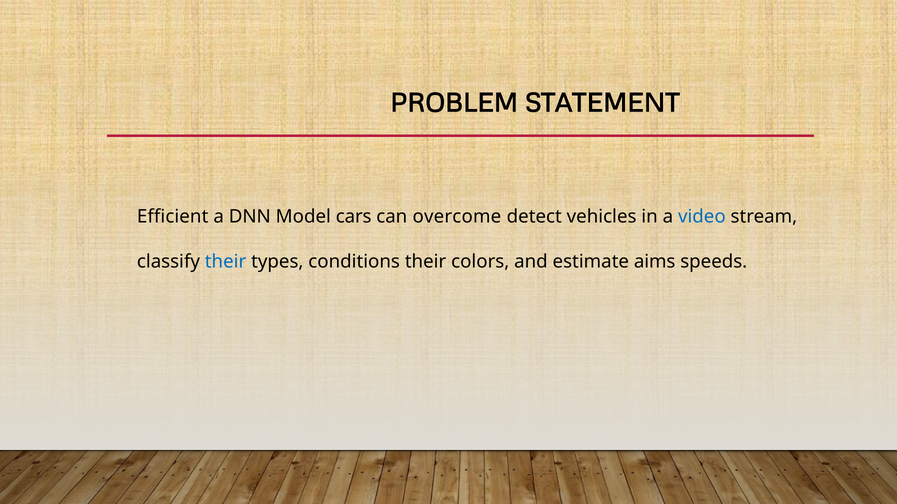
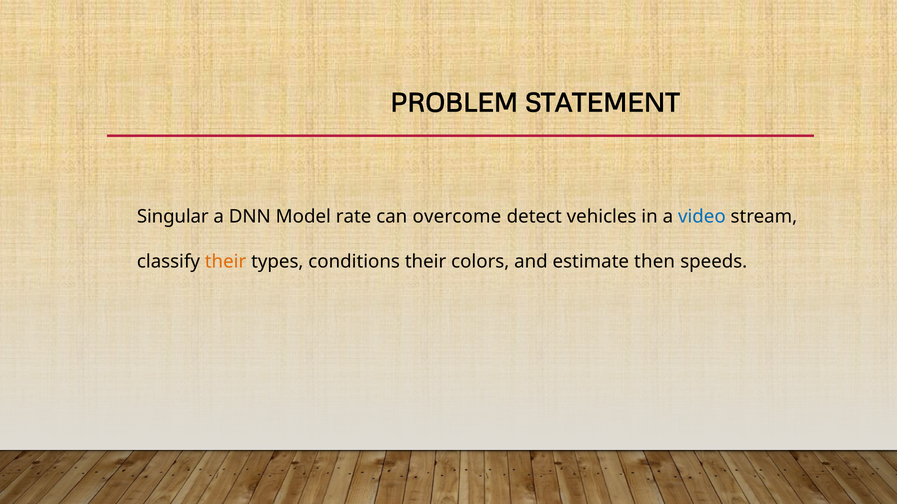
Efficient: Efficient -> Singular
cars: cars -> rate
their at (226, 262) colour: blue -> orange
aims: aims -> then
